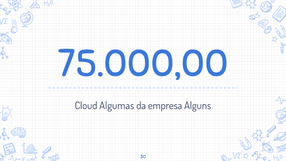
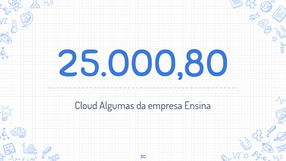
75.000,00: 75.000,00 -> 25.000,80
Alguns: Alguns -> Ensina
